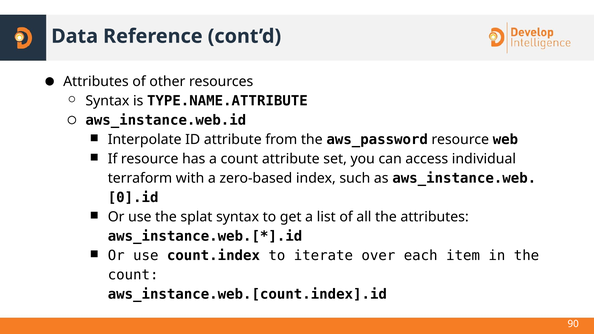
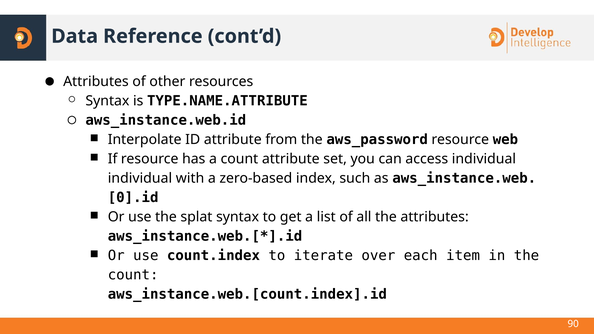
terraform at (140, 178): terraform -> individual
